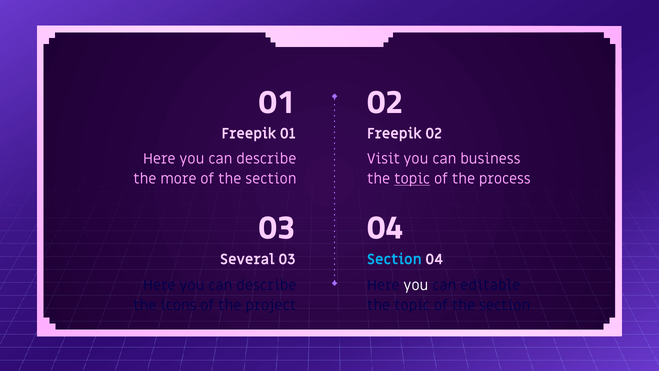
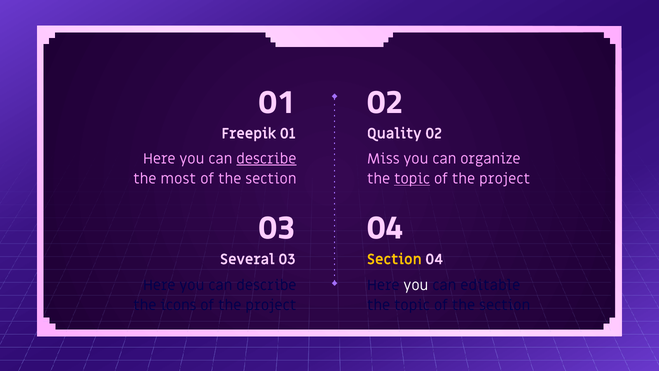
Freepik at (394, 133): Freepik -> Quality
describe at (266, 159) underline: none -> present
Visit: Visit -> Miss
business: business -> organize
more: more -> most
process at (505, 179): process -> project
Section at (394, 259) colour: light blue -> yellow
